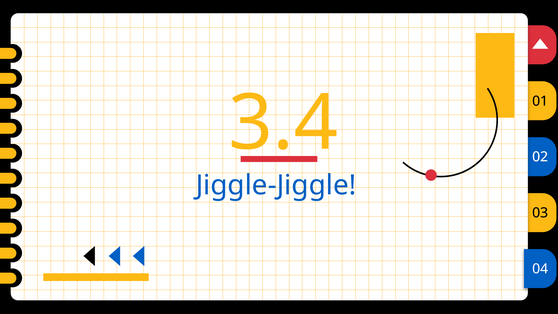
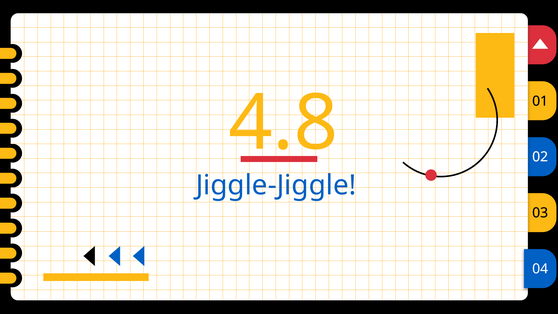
3.4: 3.4 -> 4.8
